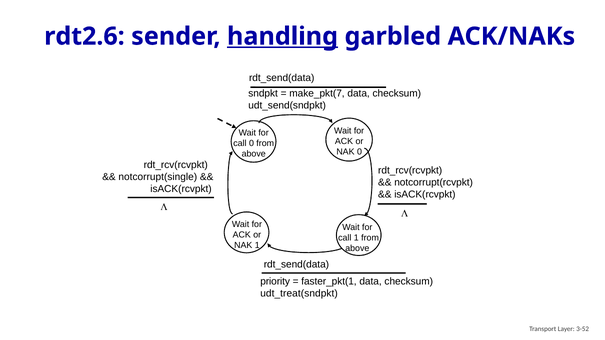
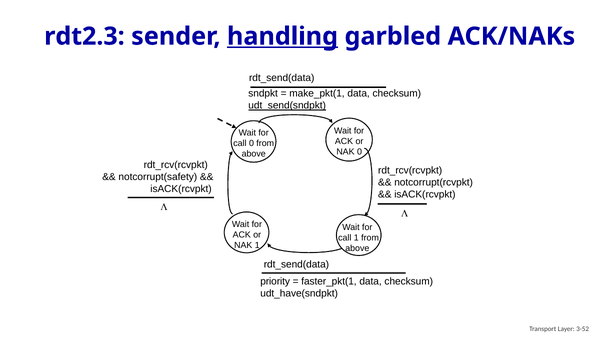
rdt2.6: rdt2.6 -> rdt2.3
make_pkt(7: make_pkt(7 -> make_pkt(1
udt_send(sndpkt underline: none -> present
notcorrupt(single: notcorrupt(single -> notcorrupt(safety
udt_treat(sndpkt: udt_treat(sndpkt -> udt_have(sndpkt
